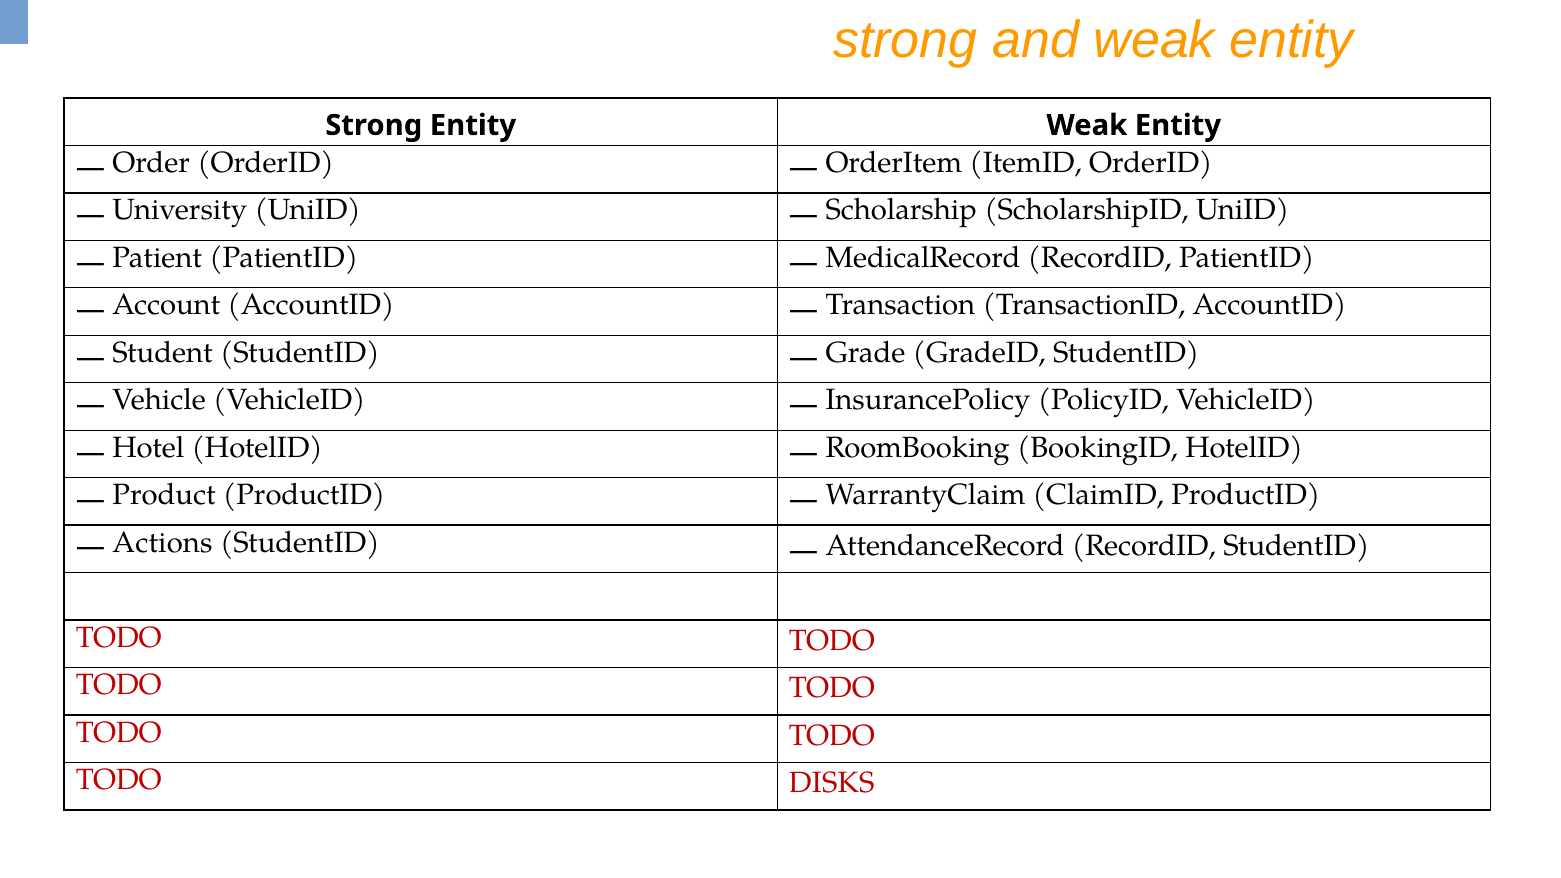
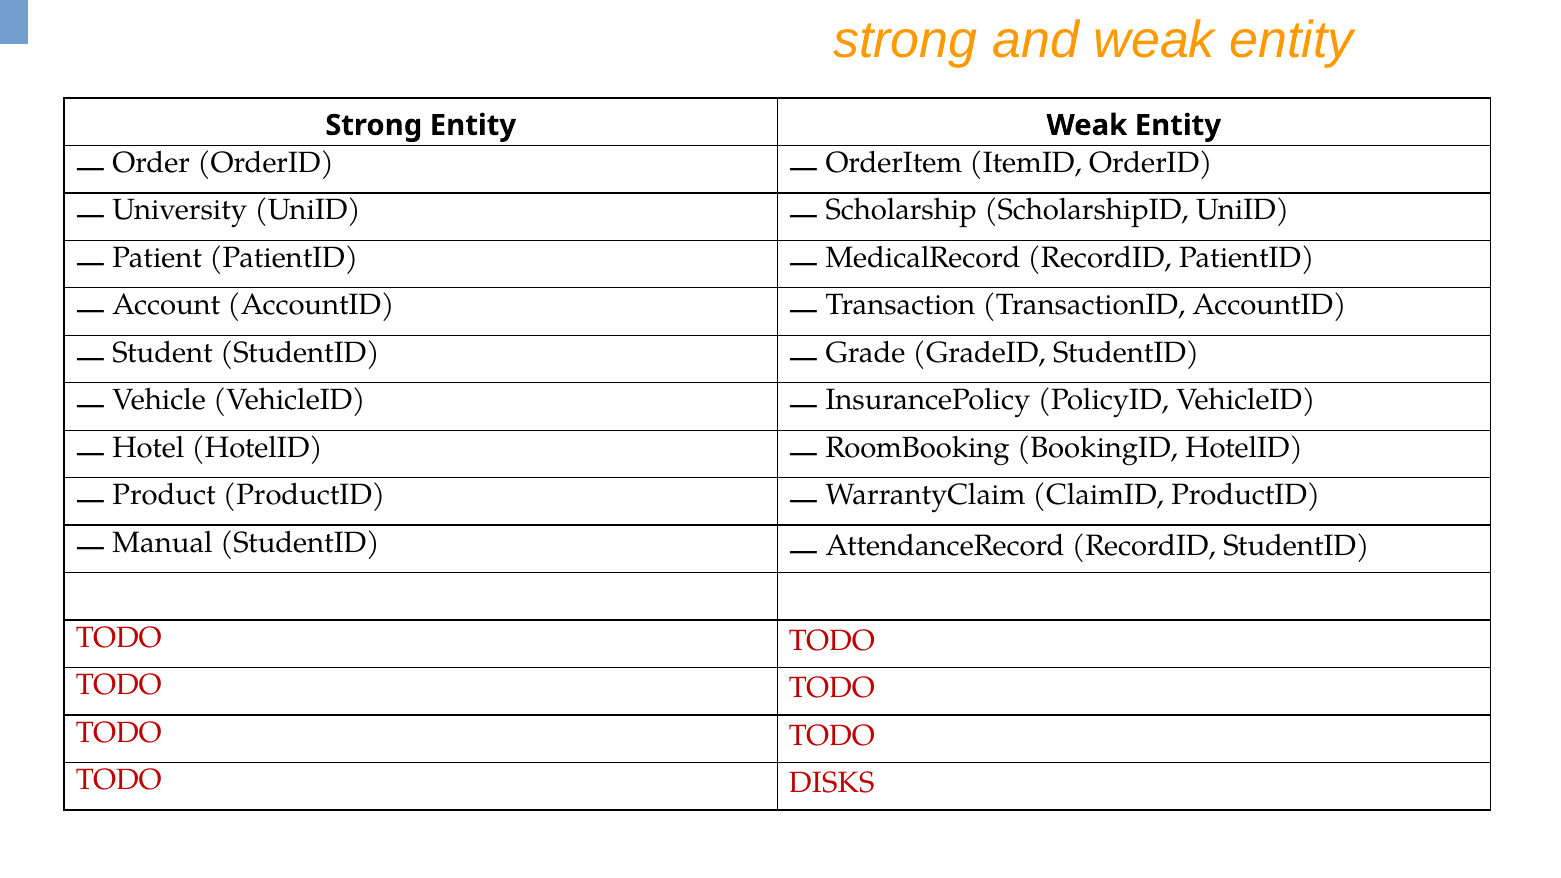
Actions: Actions -> Manual
